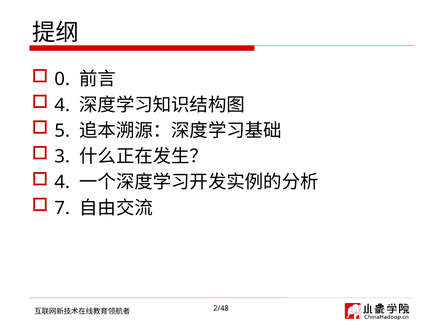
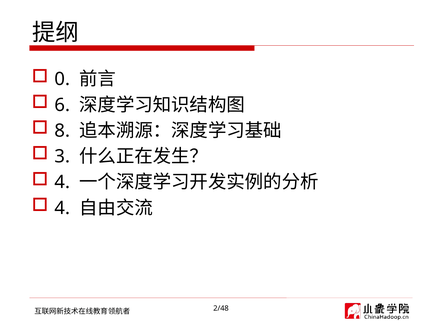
4 at (62, 105): 4 -> 6
5: 5 -> 8
7 at (62, 208): 7 -> 4
